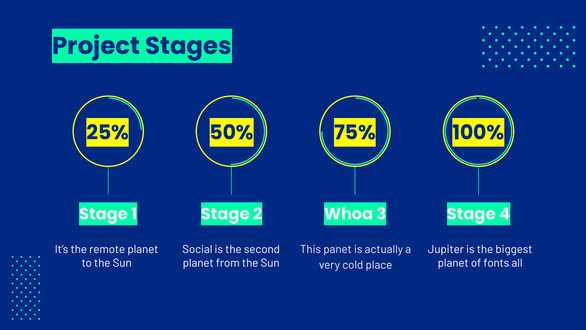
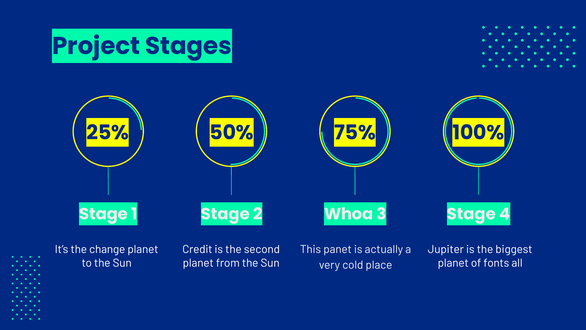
remote: remote -> change
Social: Social -> Credit
